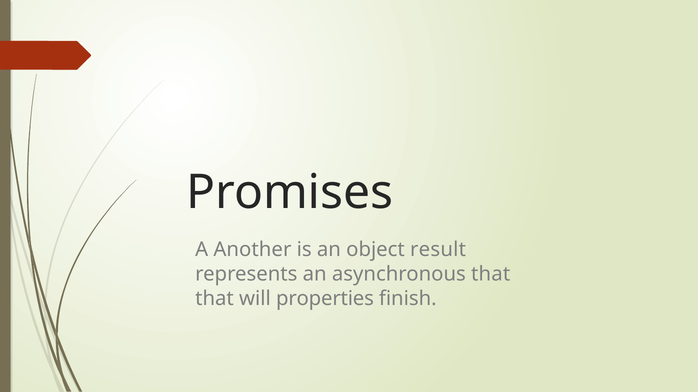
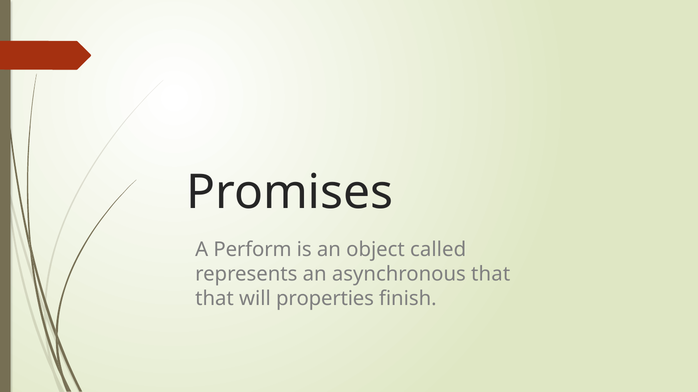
Another: Another -> Perform
result: result -> called
